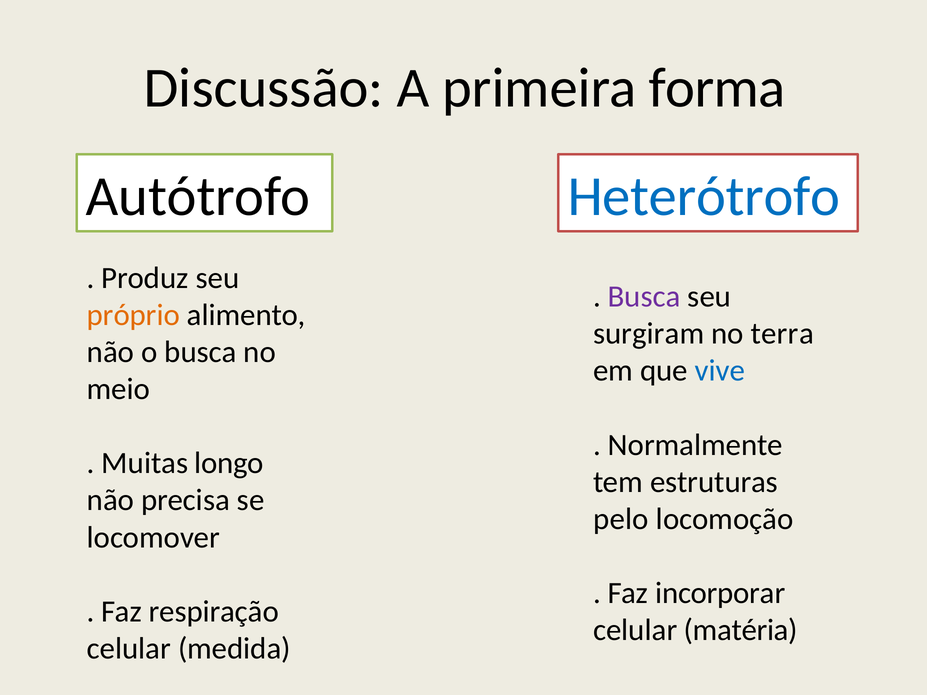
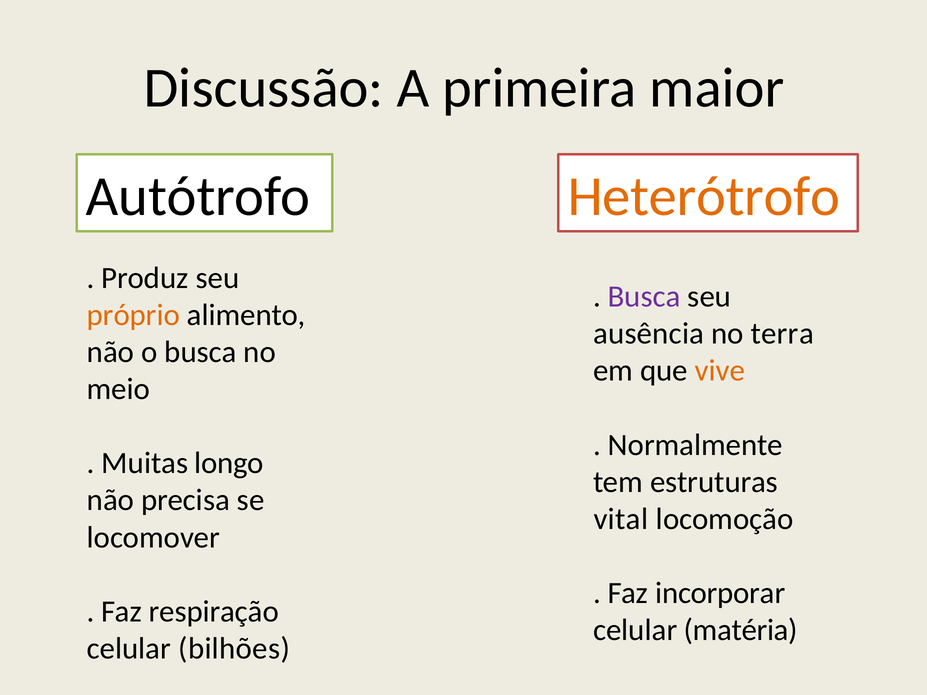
forma: forma -> maior
Heterótrofo colour: blue -> orange
surgiram: surgiram -> ausência
vive colour: blue -> orange
pelo: pelo -> vital
medida: medida -> bilhões
